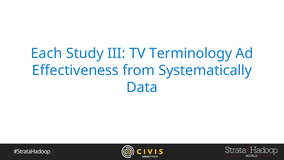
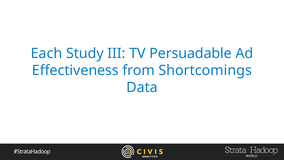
Terminology: Terminology -> Persuadable
Systematically: Systematically -> Shortcomings
